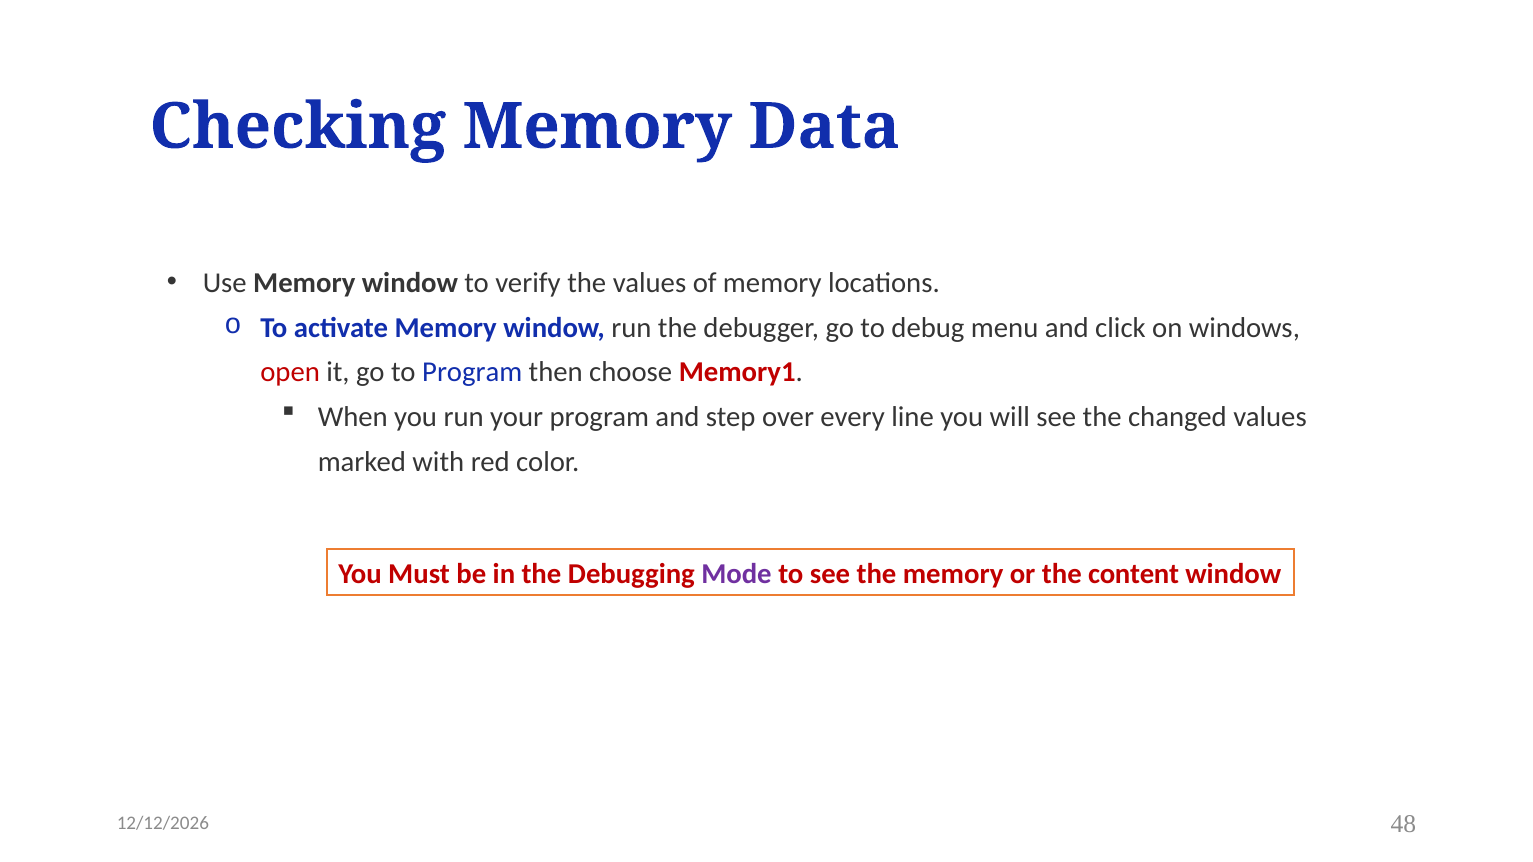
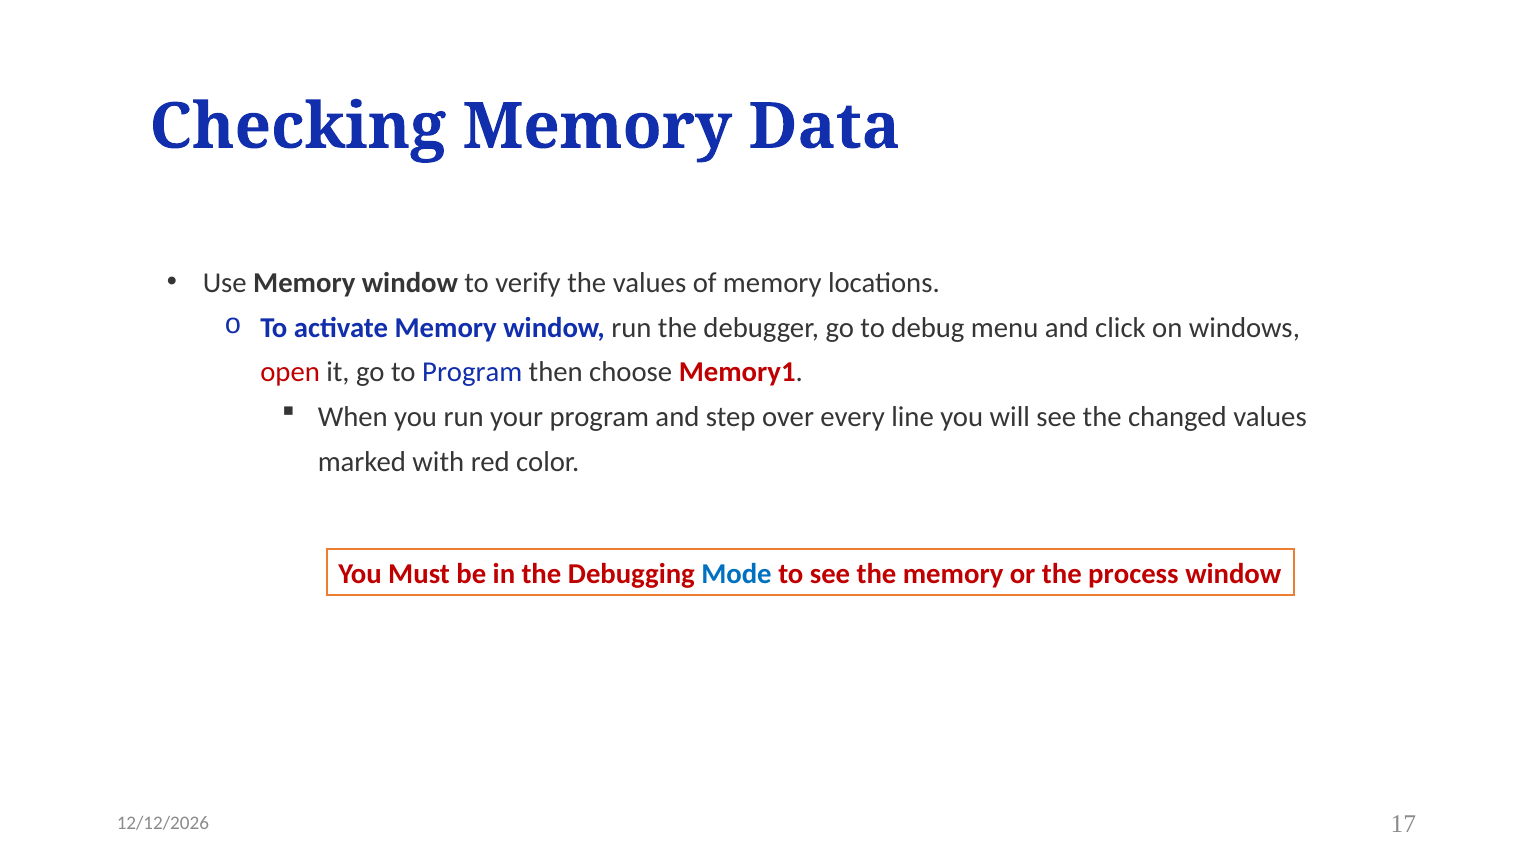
Mode colour: purple -> blue
content: content -> process
48: 48 -> 17
